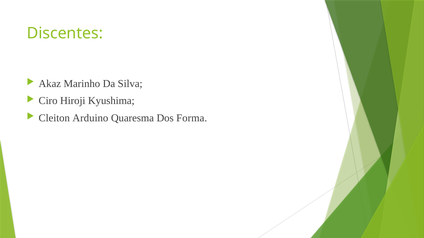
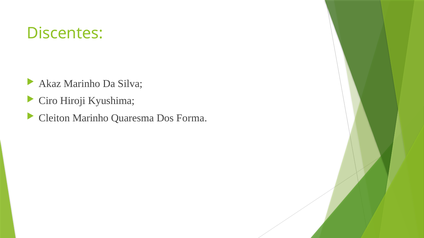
Cleiton Arduino: Arduino -> Marinho
